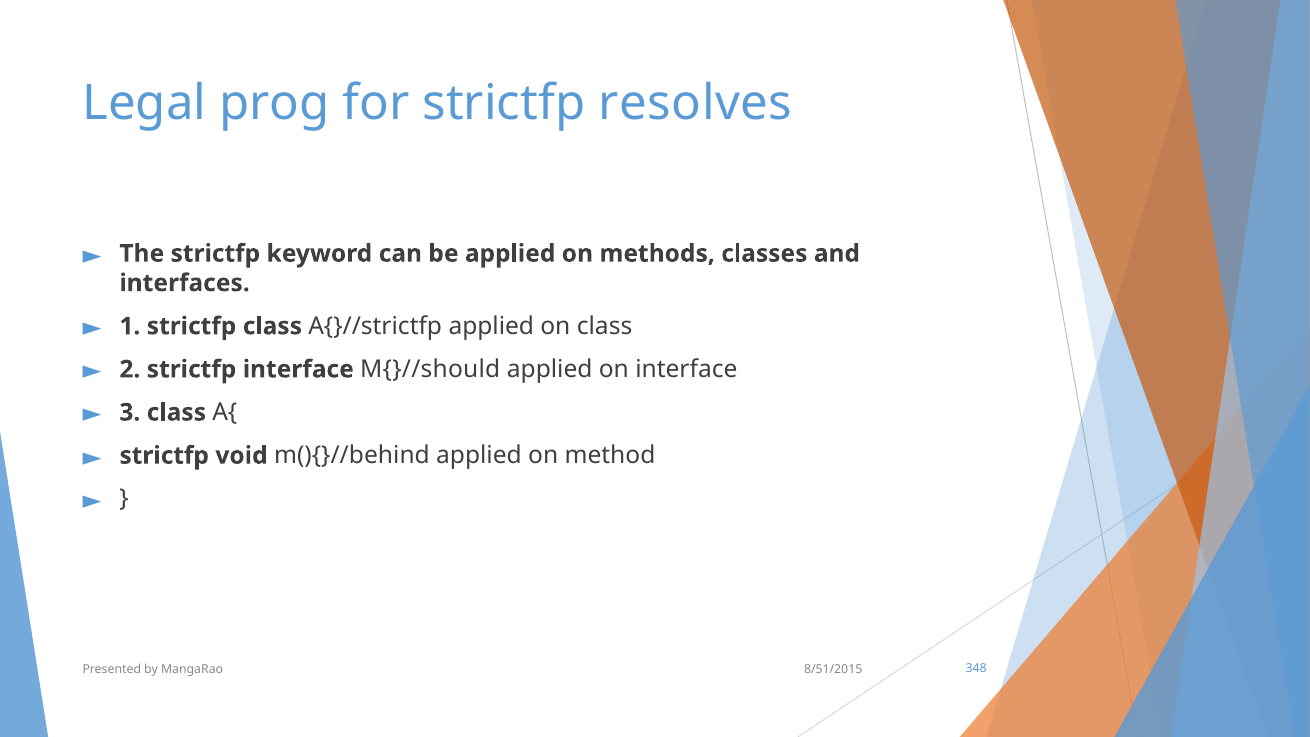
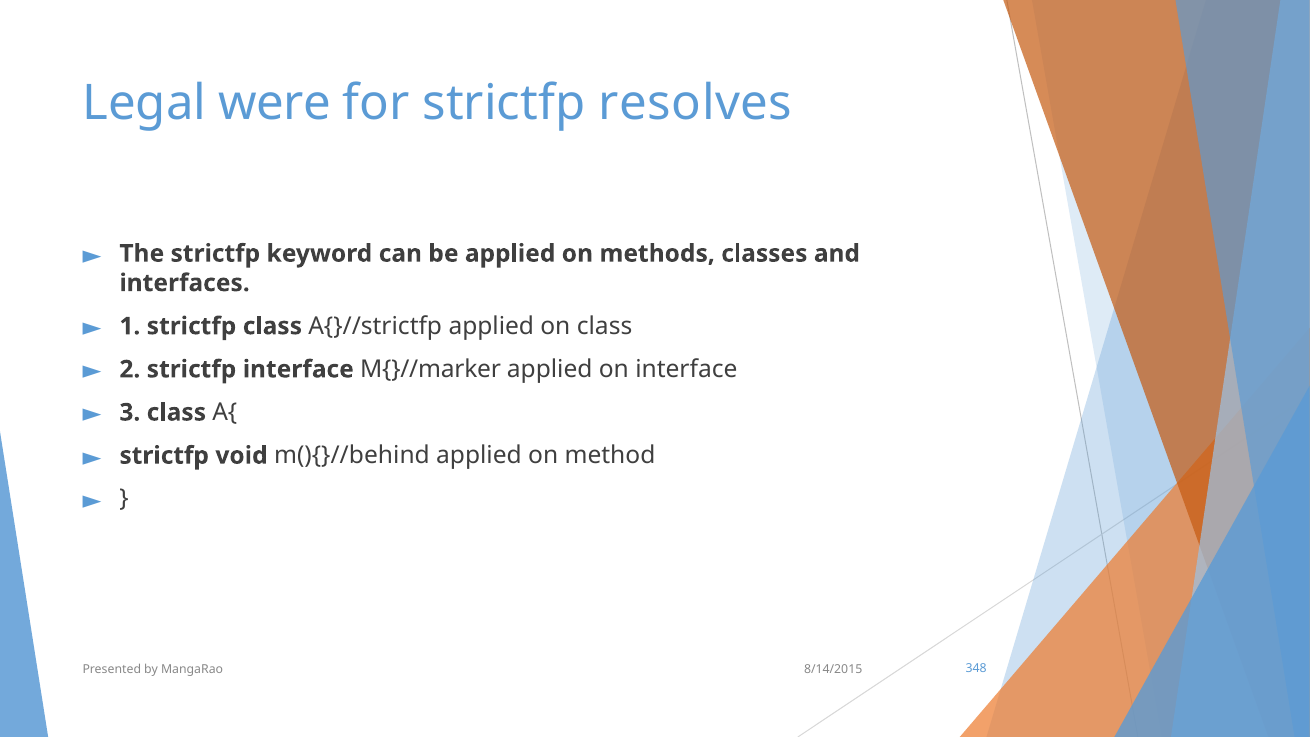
prog: prog -> were
M{}//should: M{}//should -> M{}//marker
8/51/2015: 8/51/2015 -> 8/14/2015
